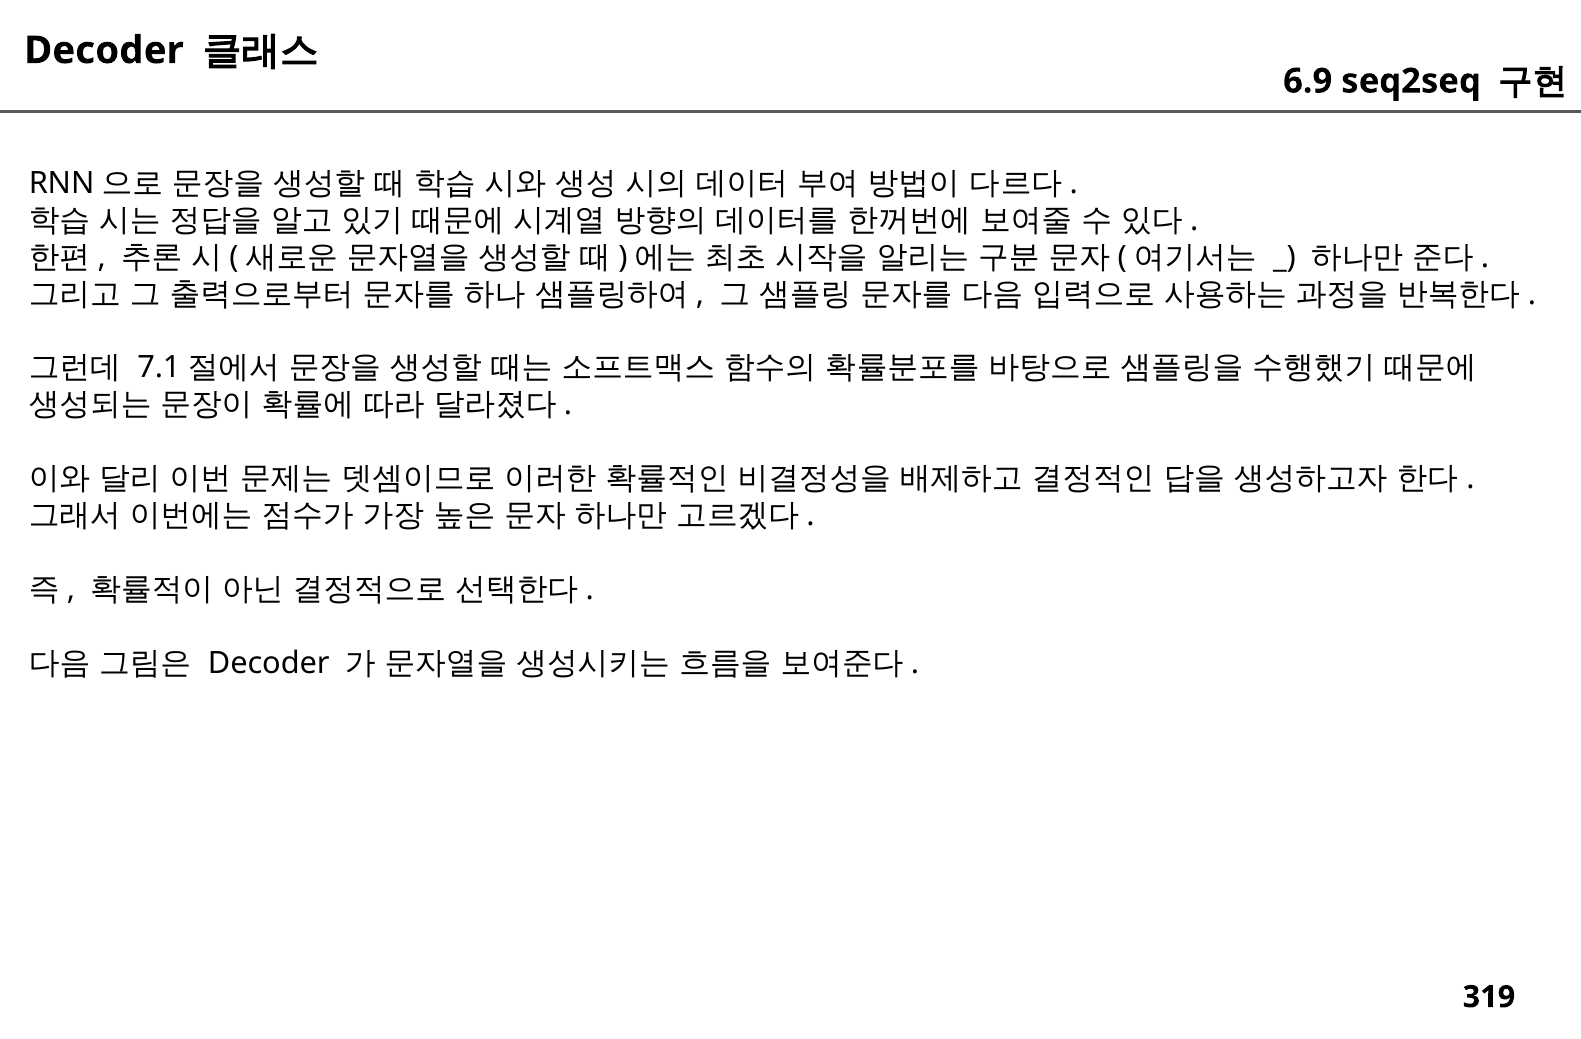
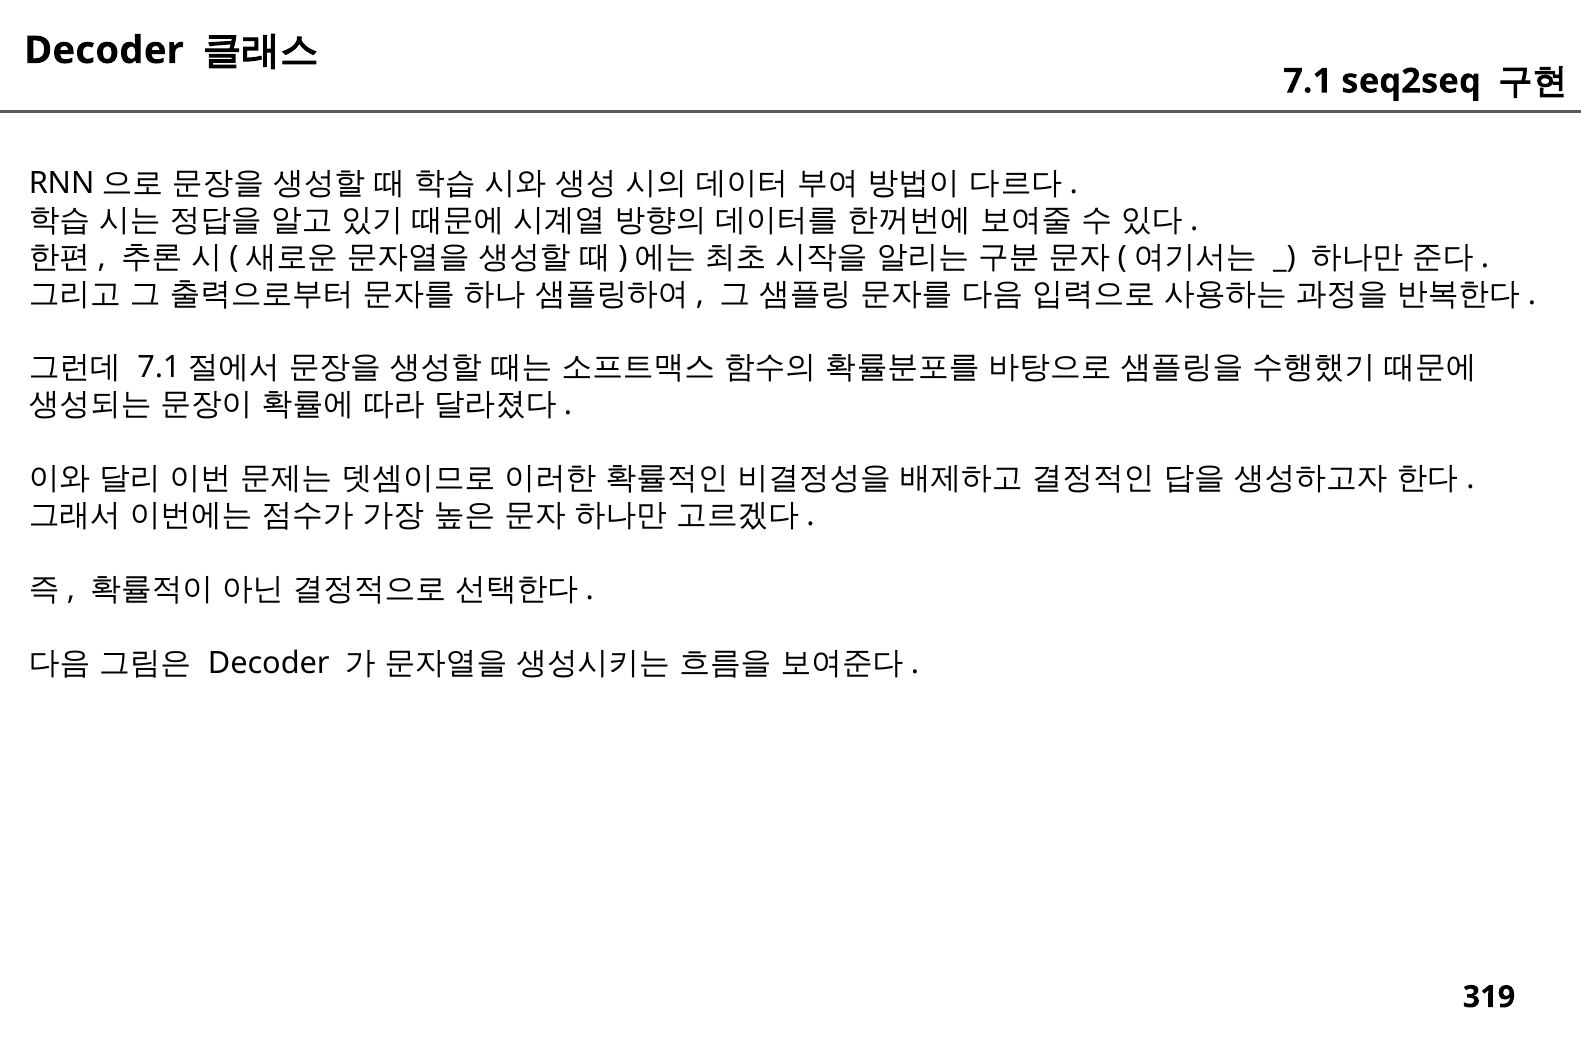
6.9: 6.9 -> 7.1
